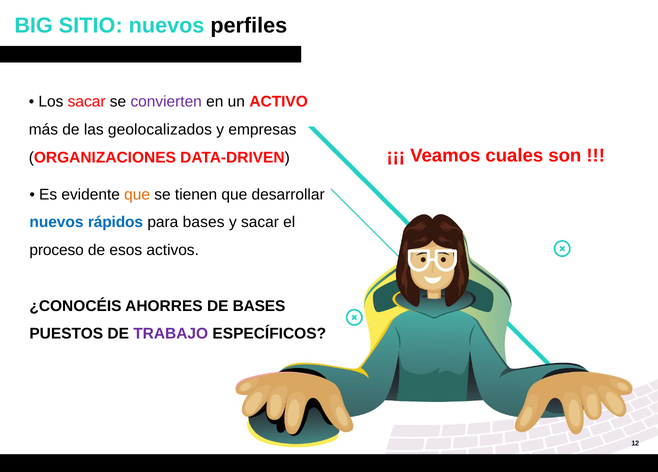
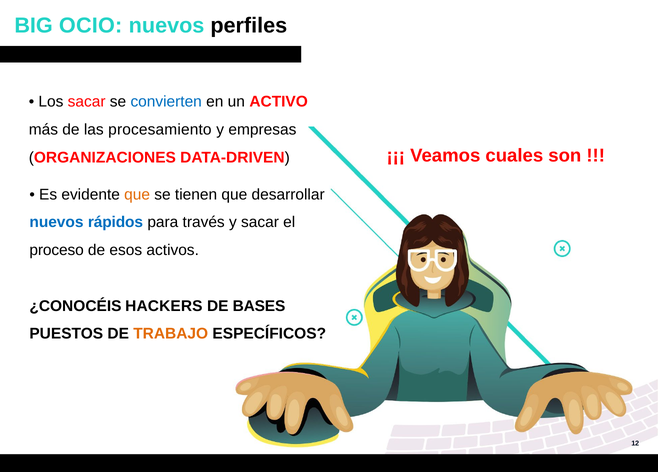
SITIO: SITIO -> OCIO
convierten colour: purple -> blue
geolocalizados: geolocalizados -> procesamiento
para bases: bases -> través
AHORRES: AHORRES -> HACKERS
TRABAJO colour: purple -> orange
